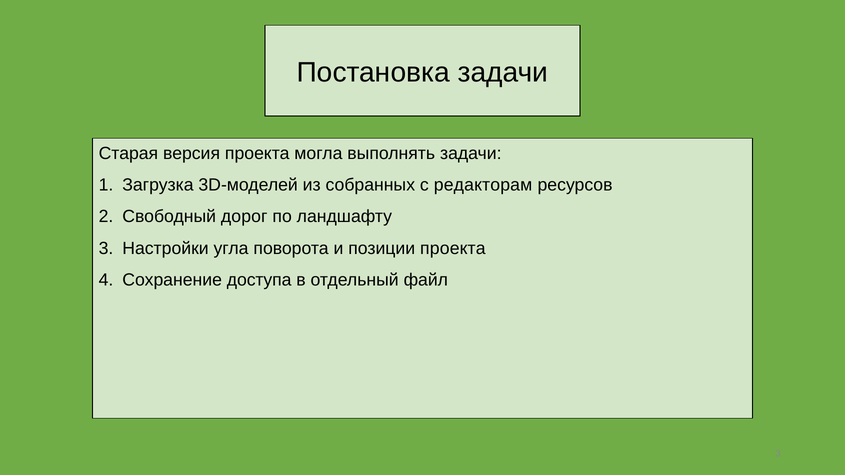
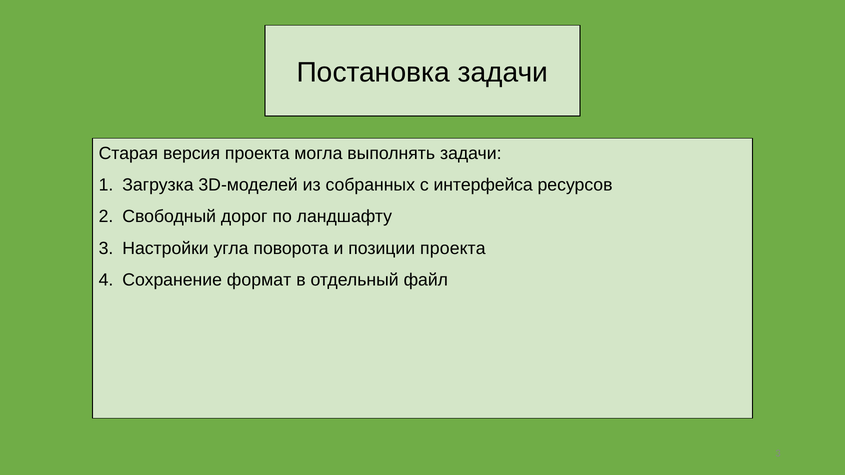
редакторам: редакторам -> интерфейса
доступа: доступа -> формат
